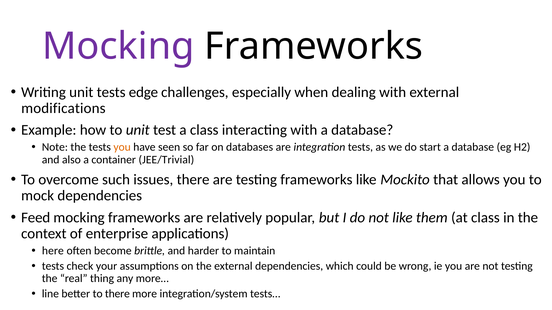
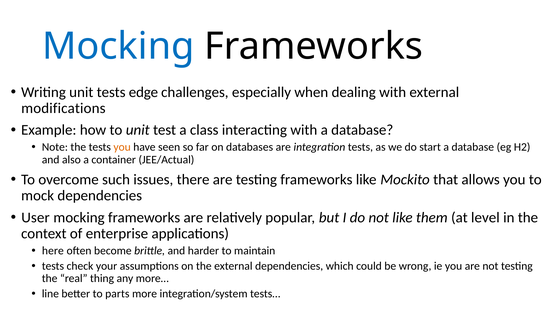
Mocking at (118, 46) colour: purple -> blue
JEE/Trivial: JEE/Trivial -> JEE/Actual
Feed: Feed -> User
at class: class -> level
to there: there -> parts
